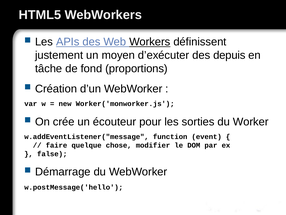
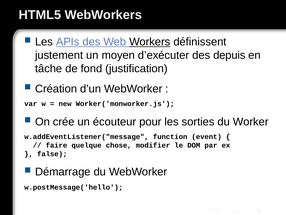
proportions: proportions -> justification
